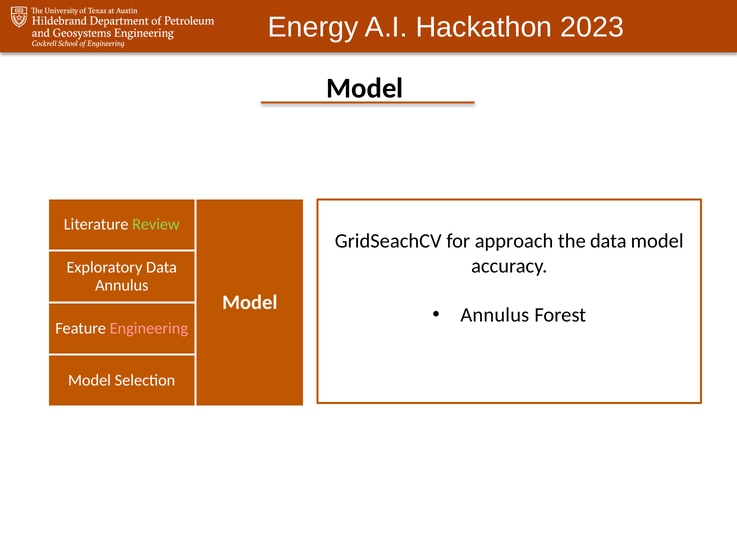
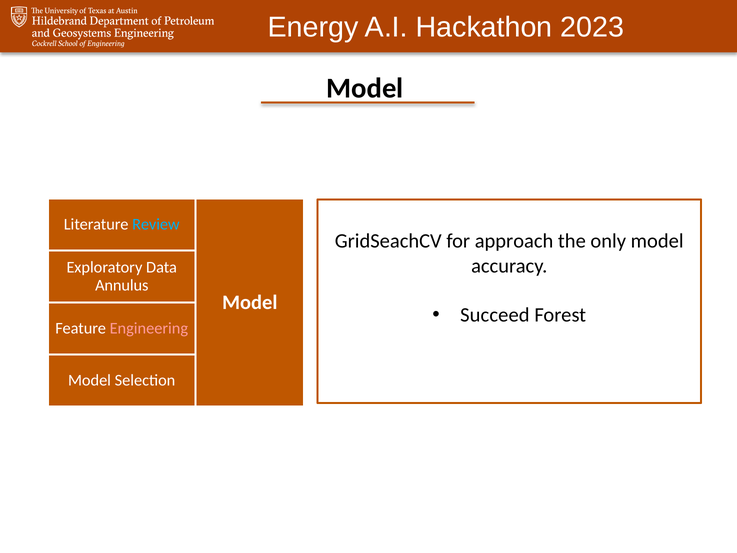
Review colour: light green -> light blue
the data: data -> only
Annulus at (495, 315): Annulus -> Succeed
